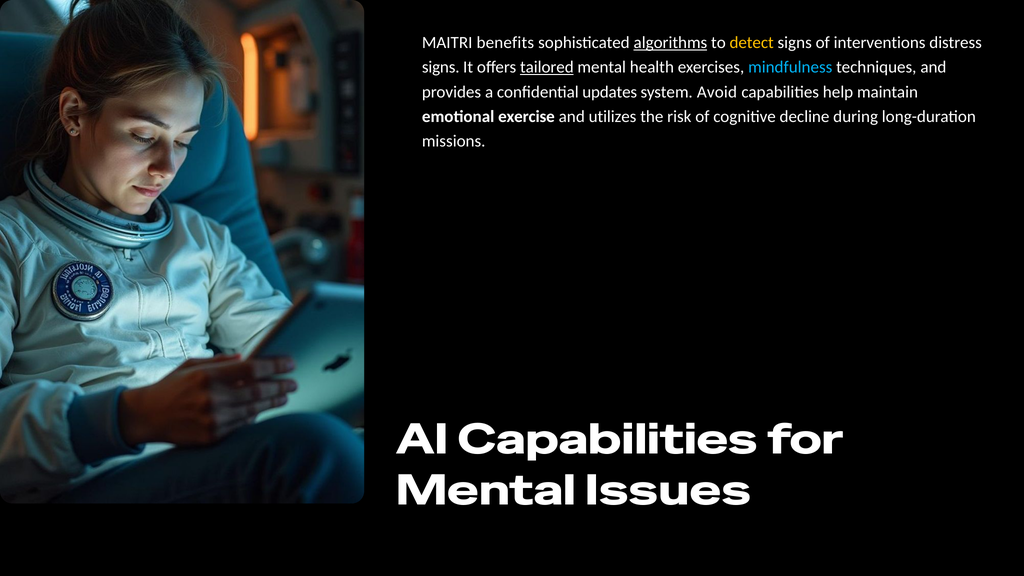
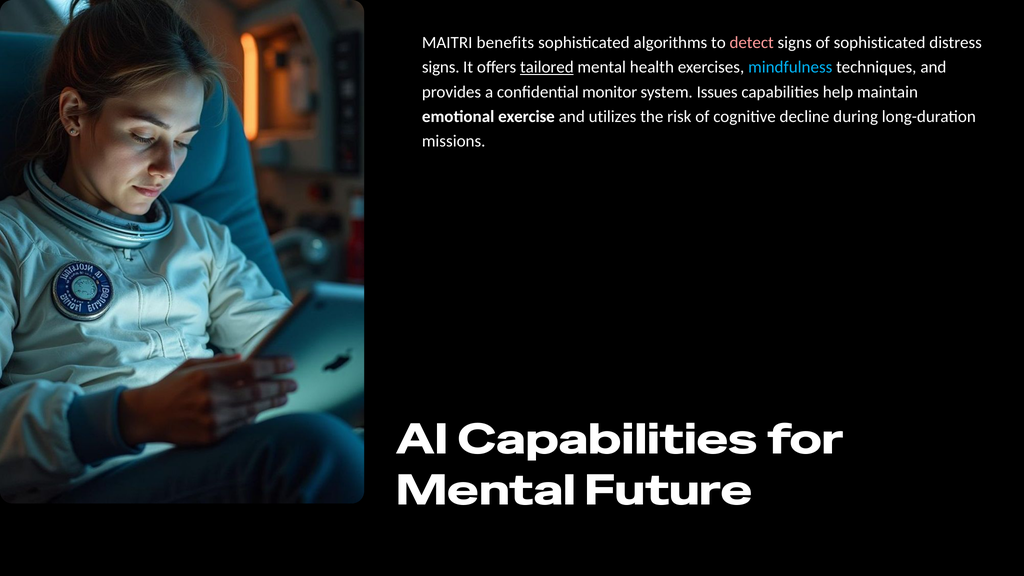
algorithms underline: present -> none
detect colour: yellow -> pink
of interventions: interventions -> sophisticated
updates: updates -> monitor
Avoid: Avoid -> Issues
Issues: Issues -> Future
